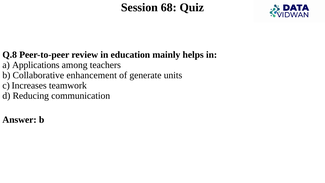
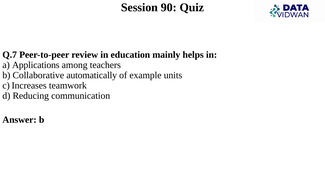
68: 68 -> 90
Q.8: Q.8 -> Q.7
enhancement: enhancement -> automatically
generate: generate -> example
